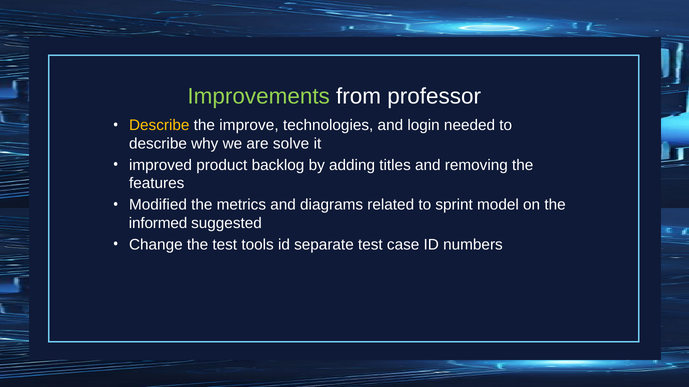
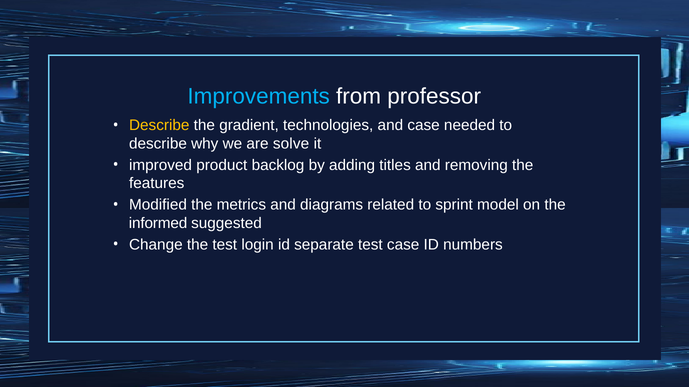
Improvements colour: light green -> light blue
improve: improve -> gradient
and login: login -> case
tools: tools -> login
